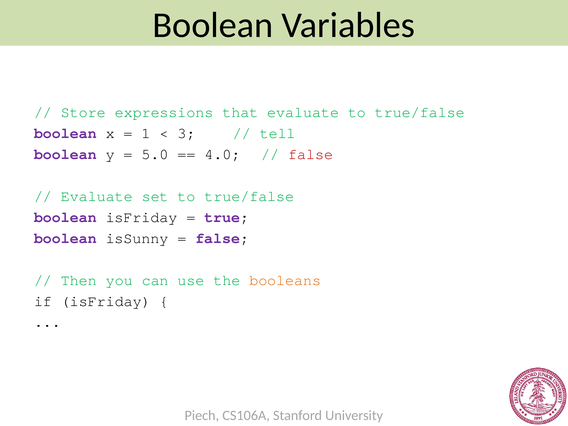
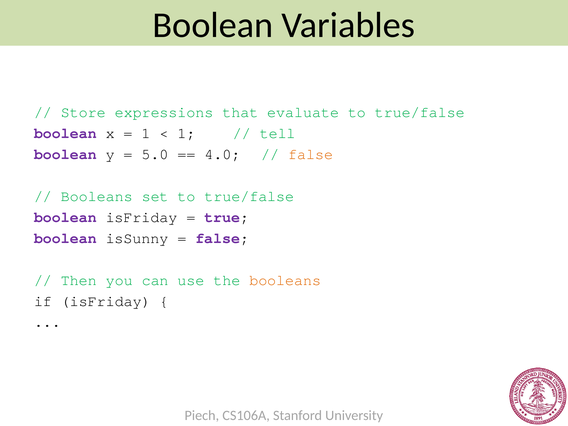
3 at (186, 133): 3 -> 1
false at (311, 154) colour: red -> orange
Evaluate at (97, 196): Evaluate -> Booleans
